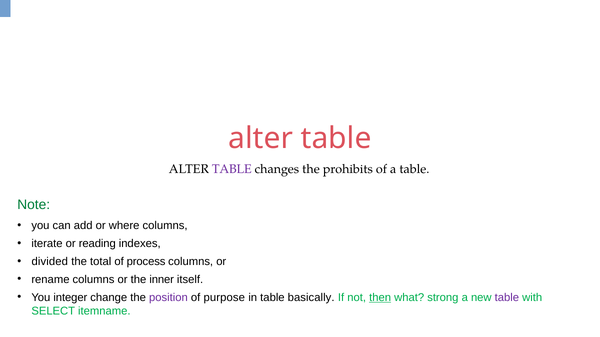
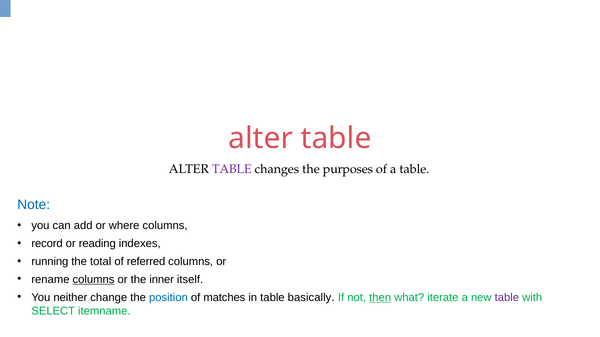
prohibits: prohibits -> purposes
Note colour: green -> blue
iterate: iterate -> record
divided: divided -> running
process: process -> referred
columns at (94, 280) underline: none -> present
integer: integer -> neither
position colour: purple -> blue
purpose: purpose -> matches
strong: strong -> iterate
